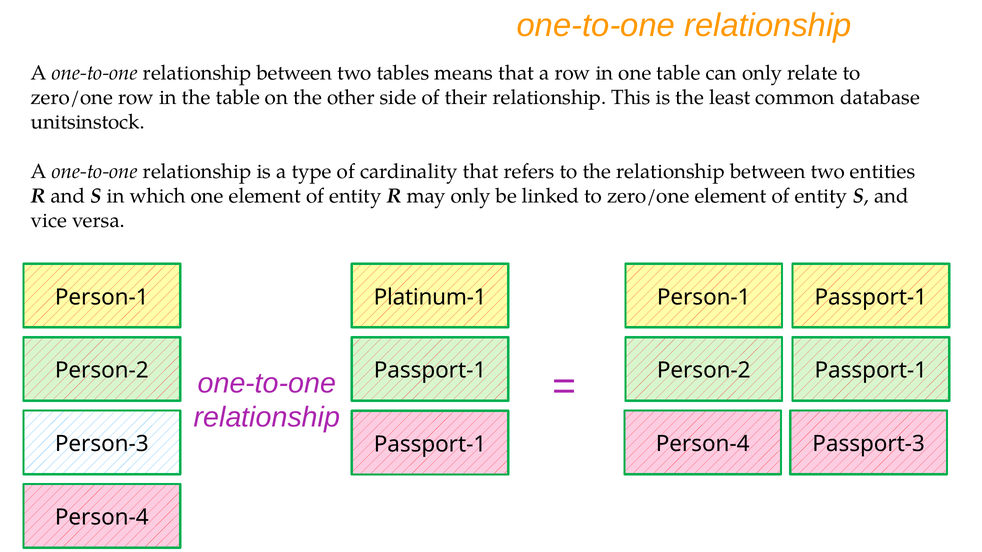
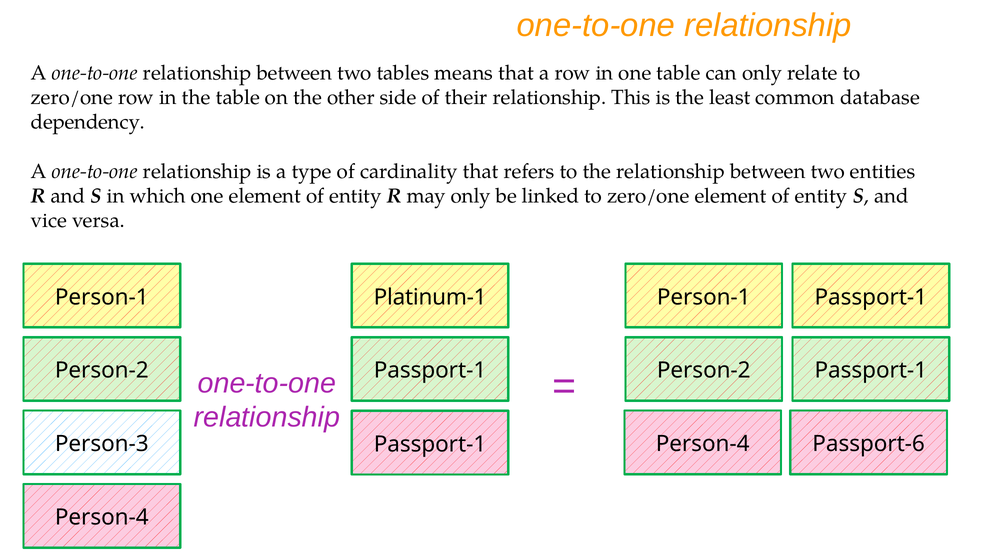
unitsinstock: unitsinstock -> dependency
Passport-3: Passport-3 -> Passport-6
